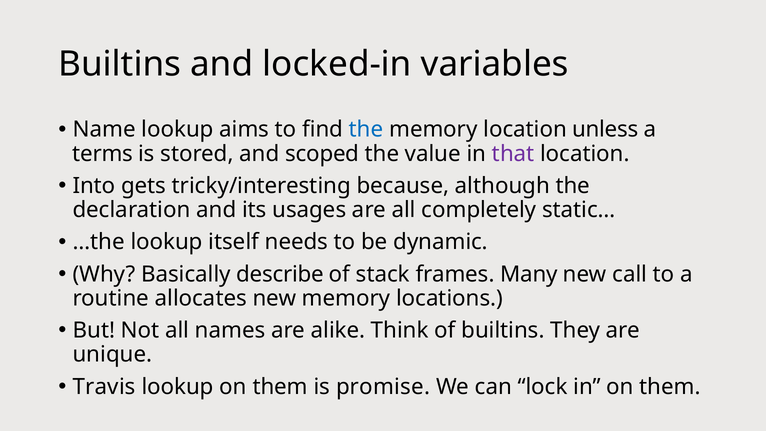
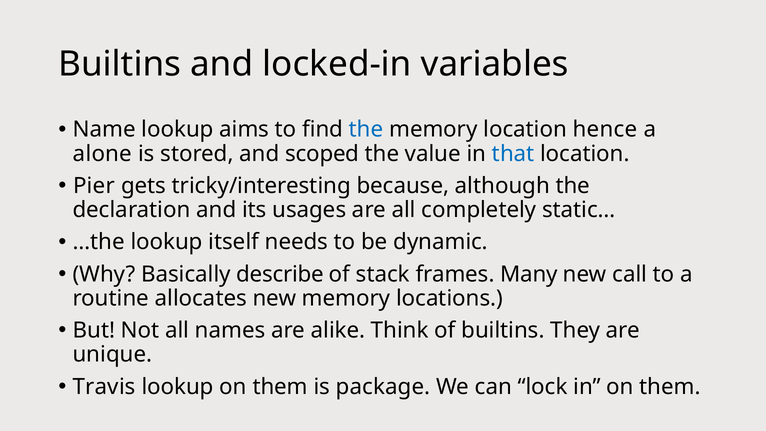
unless: unless -> hence
terms: terms -> alone
that colour: purple -> blue
Into: Into -> Pier
promise: promise -> package
